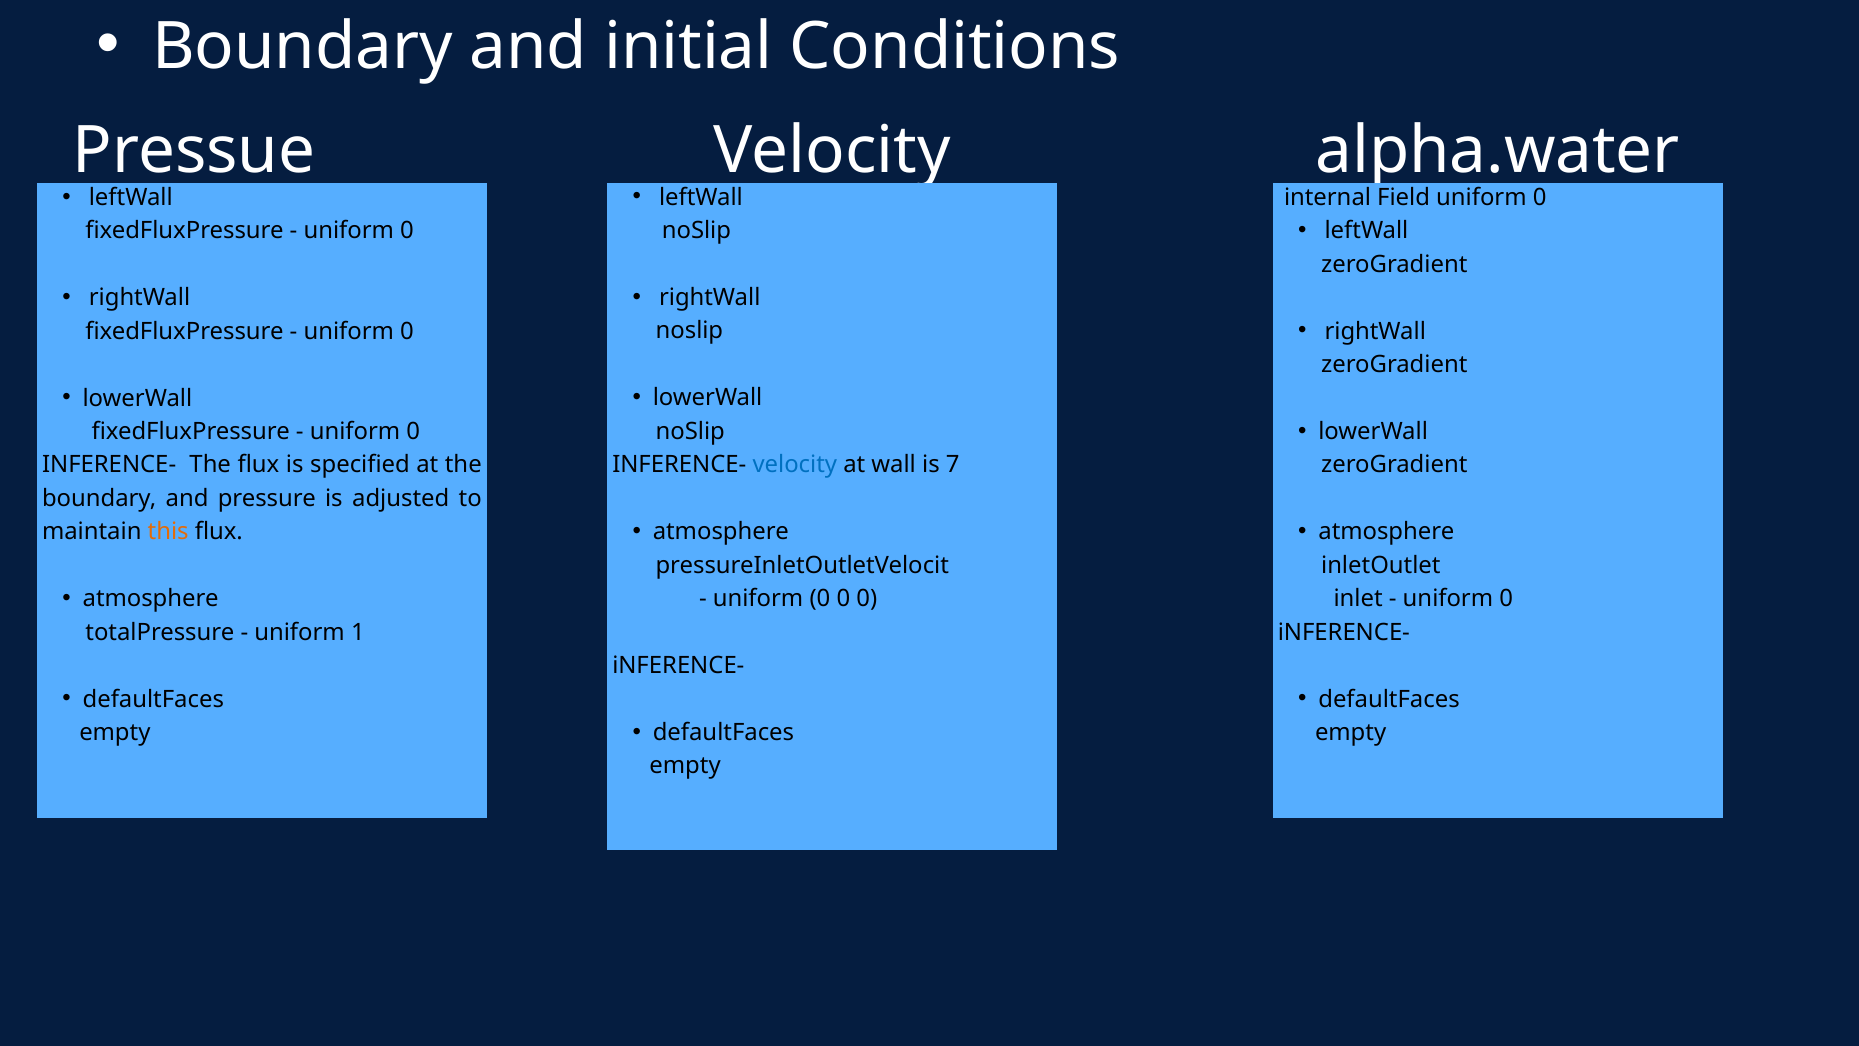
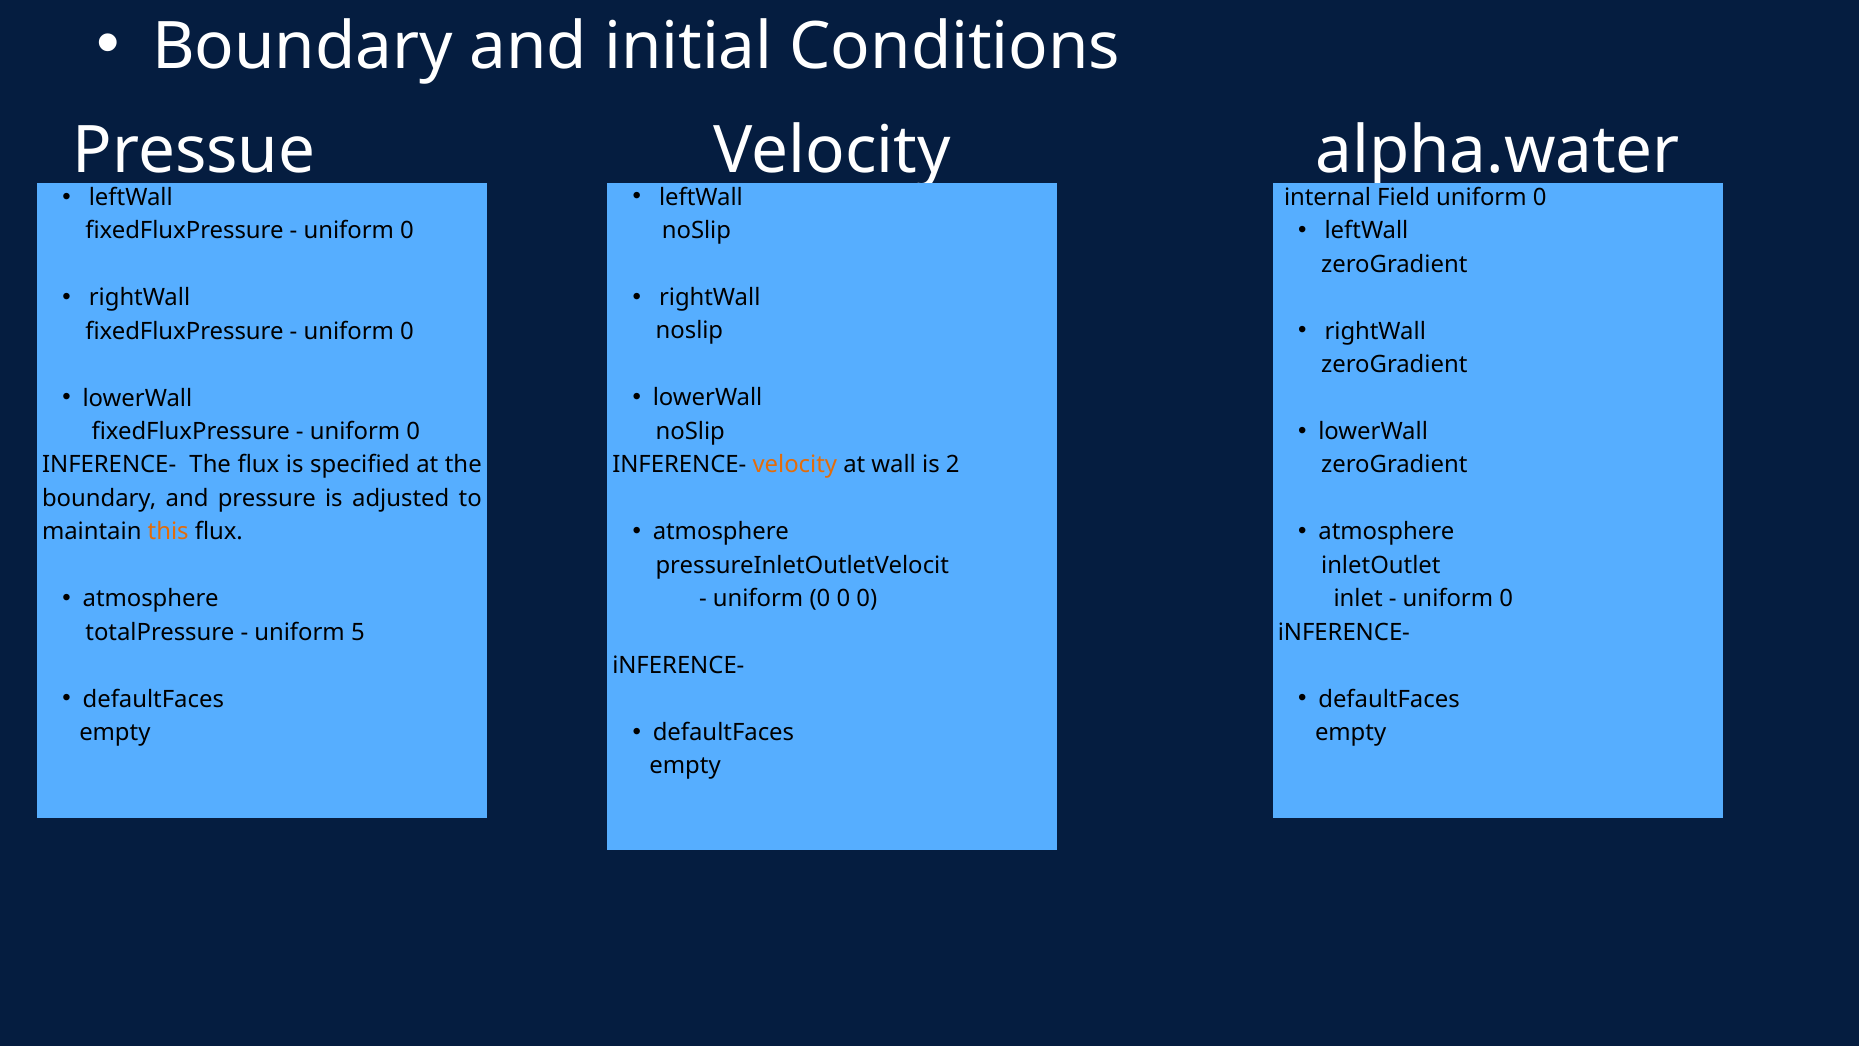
velocity at (795, 465) colour: blue -> orange
7: 7 -> 2
1: 1 -> 5
